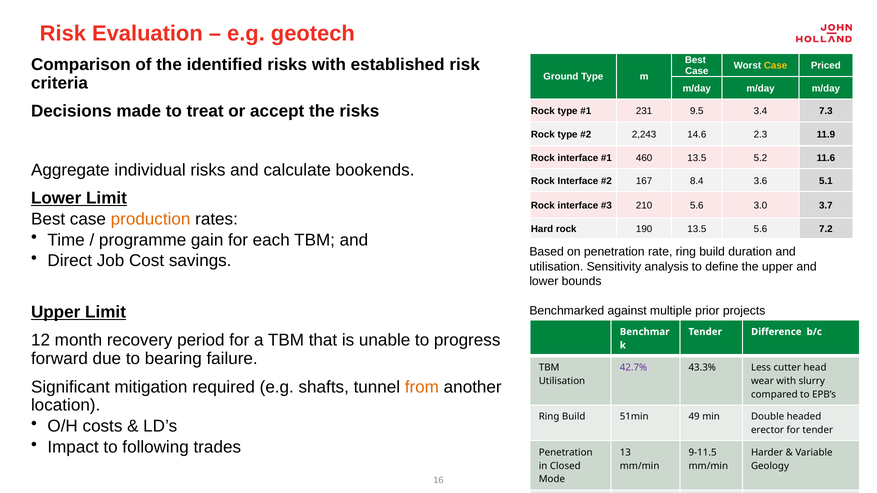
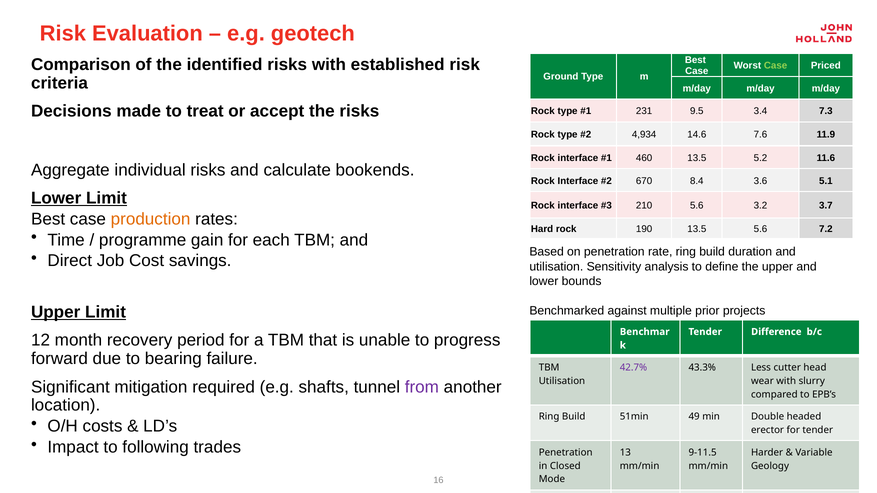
Case at (776, 66) colour: yellow -> light green
2,243: 2,243 -> 4,934
2.3: 2.3 -> 7.6
167: 167 -> 670
3.0: 3.0 -> 3.2
from colour: orange -> purple
